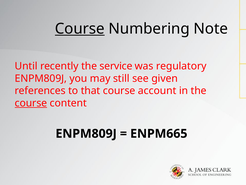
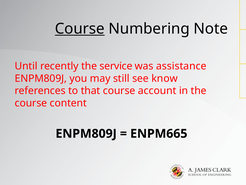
regulatory: regulatory -> assistance
given: given -> know
course at (31, 103) underline: present -> none
